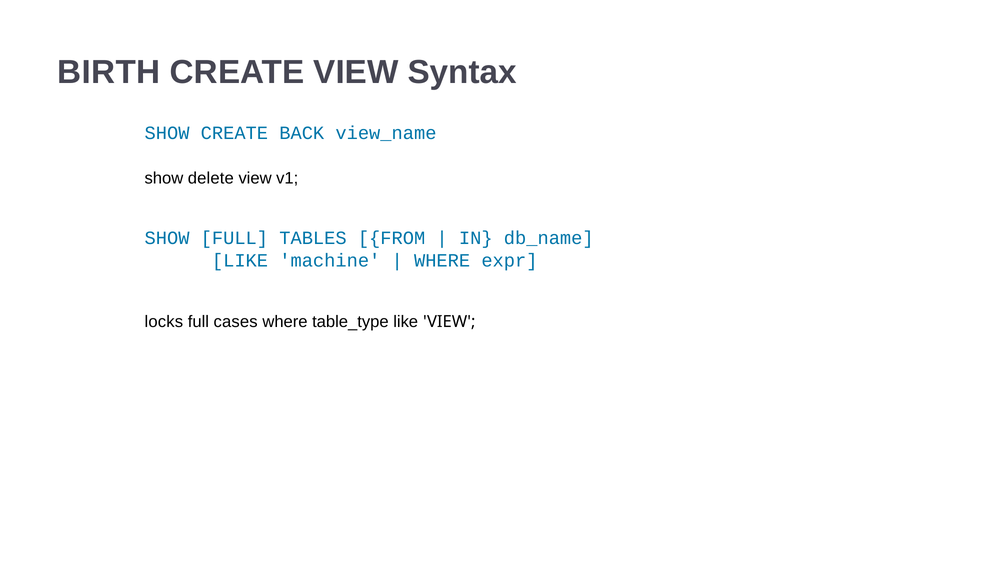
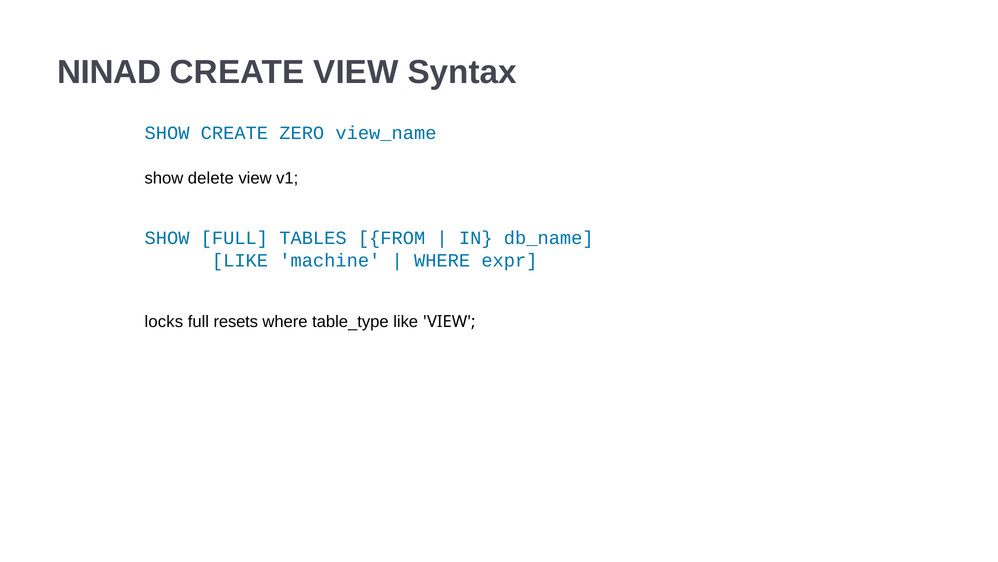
BIRTH: BIRTH -> NINAD
BACK: BACK -> ZERO
cases: cases -> resets
